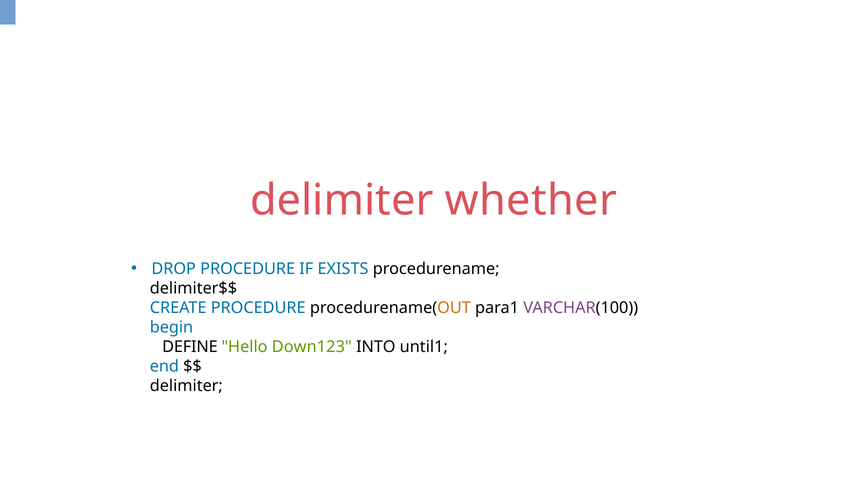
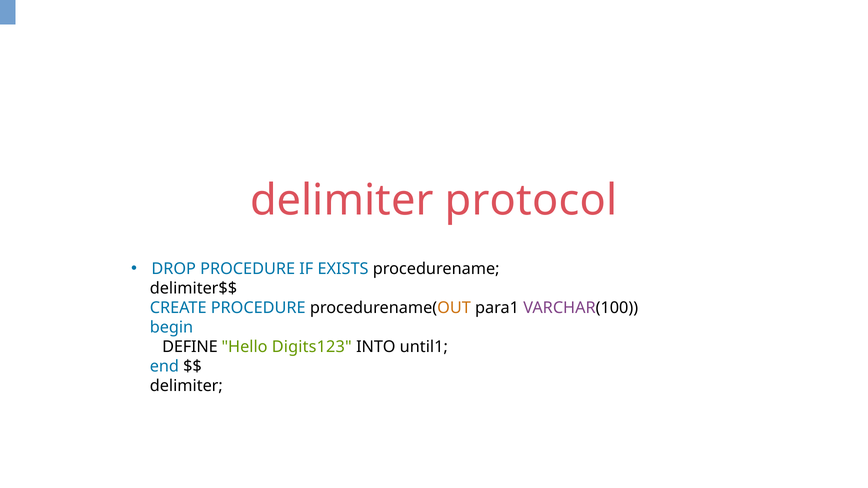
whether: whether -> protocol
Down123: Down123 -> Digits123
